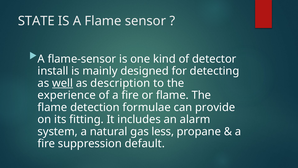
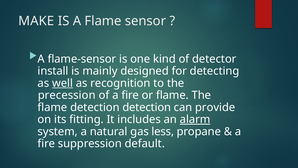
STATE: STATE -> MAKE
description: description -> recognition
experience: experience -> precession
detection formulae: formulae -> detection
alarm underline: none -> present
